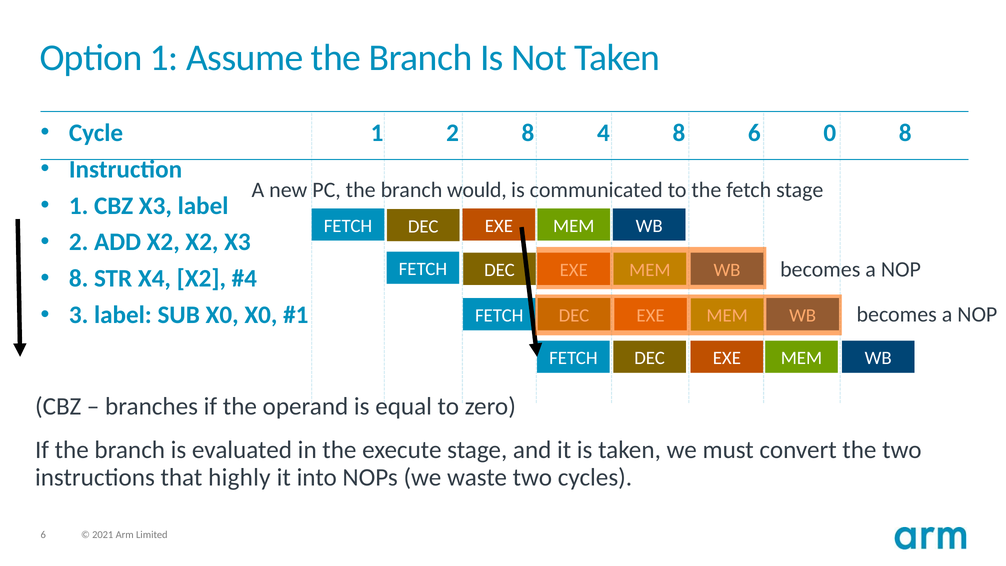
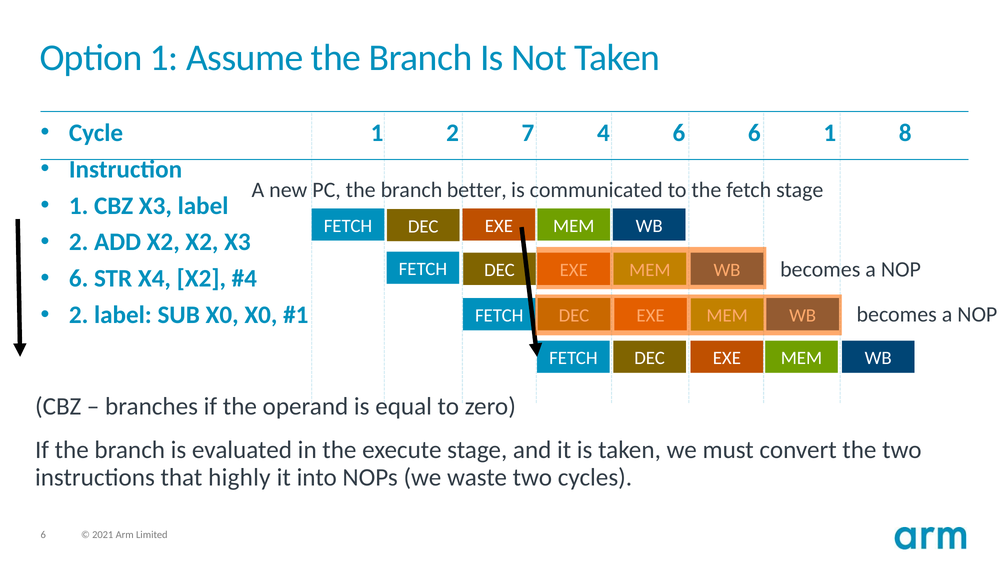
2 8: 8 -> 7
4 8: 8 -> 6
6 0: 0 -> 1
would: would -> better
8 at (79, 279): 8 -> 6
3 at (79, 315): 3 -> 2
